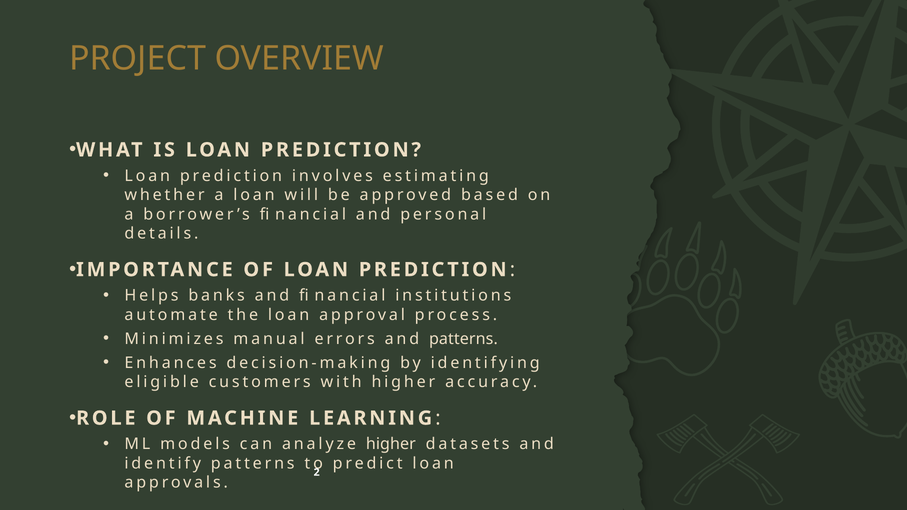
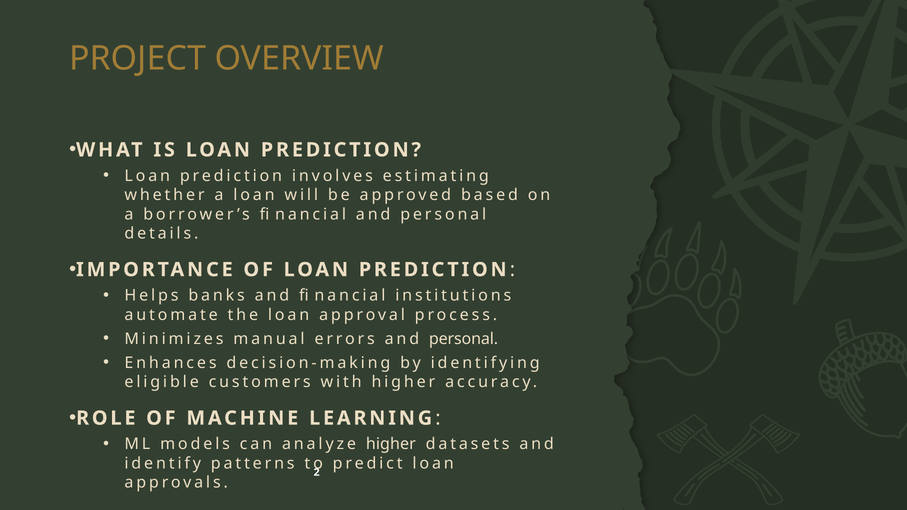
errors and patterns: patterns -> personal
